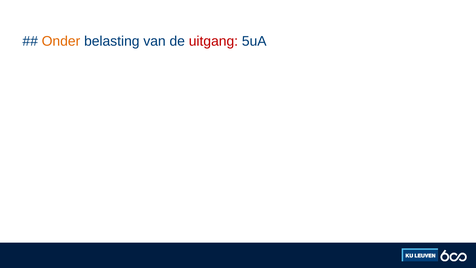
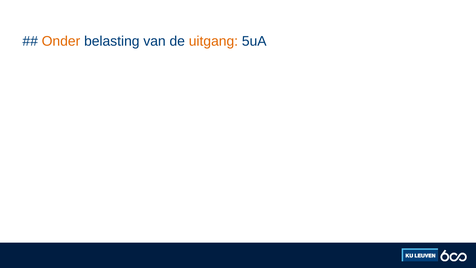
uitgang colour: red -> orange
